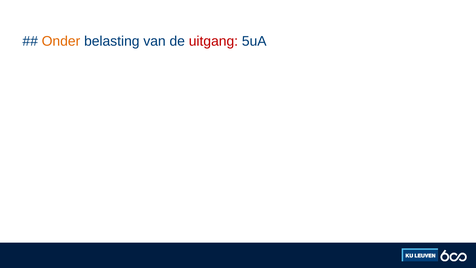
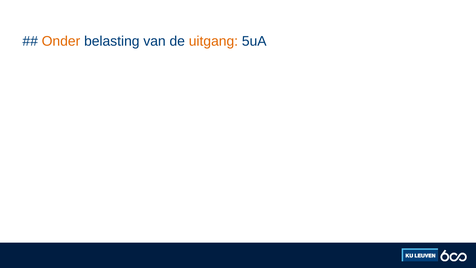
uitgang colour: red -> orange
